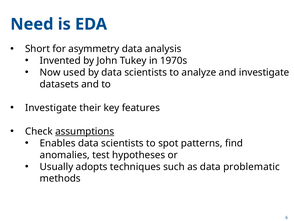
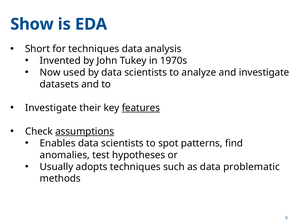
Need: Need -> Show
for asymmetry: asymmetry -> techniques
features underline: none -> present
